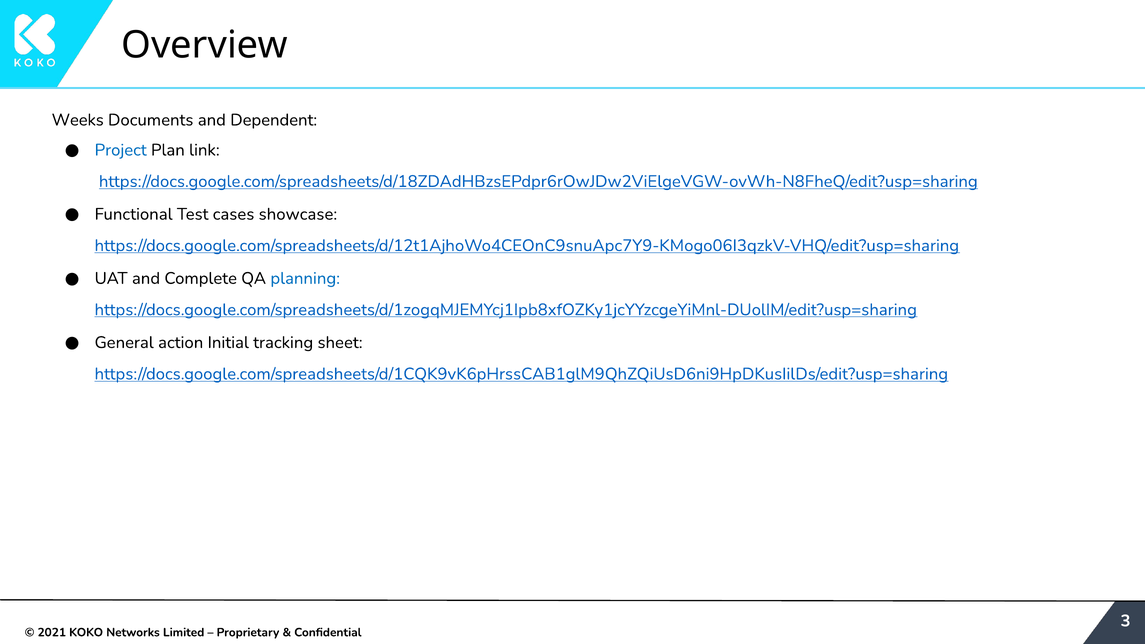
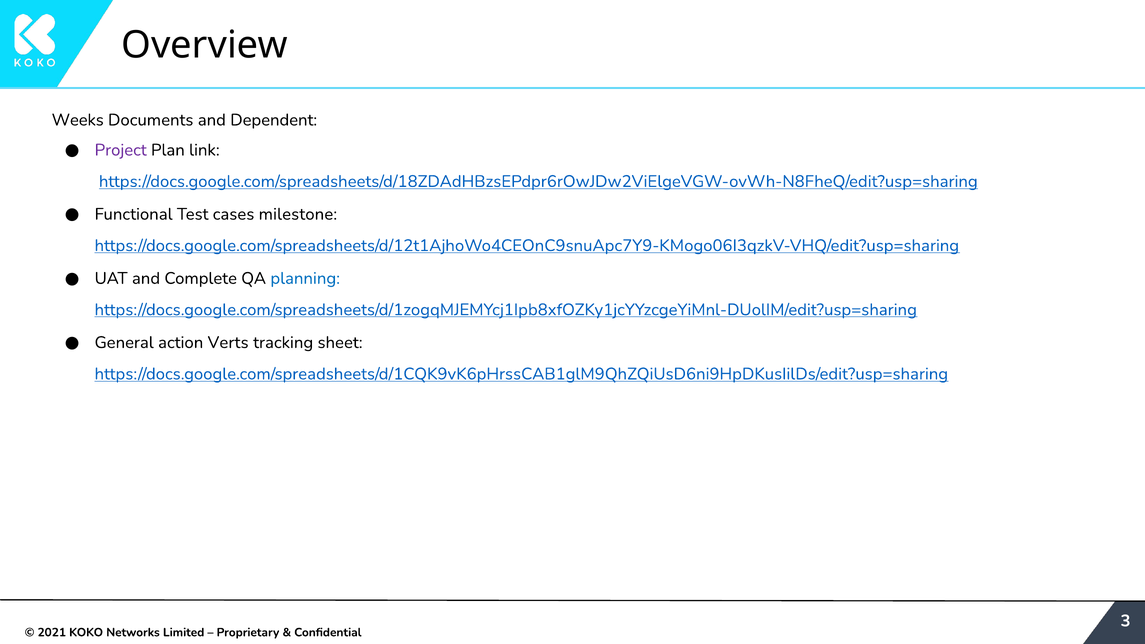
Project colour: blue -> purple
showcase: showcase -> milestone
Initial: Initial -> Verts
